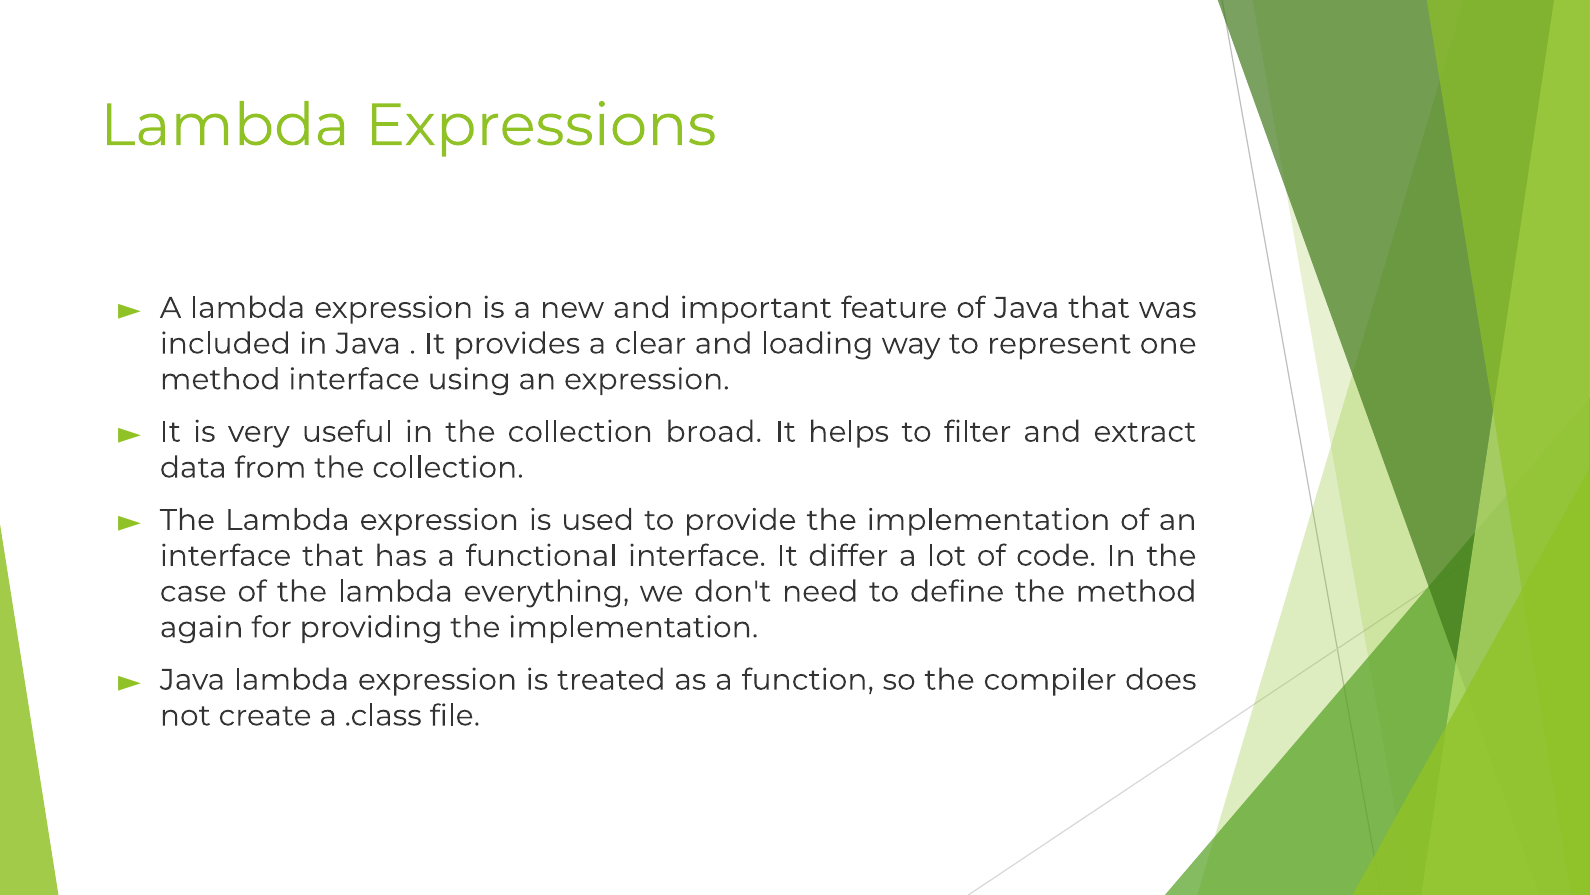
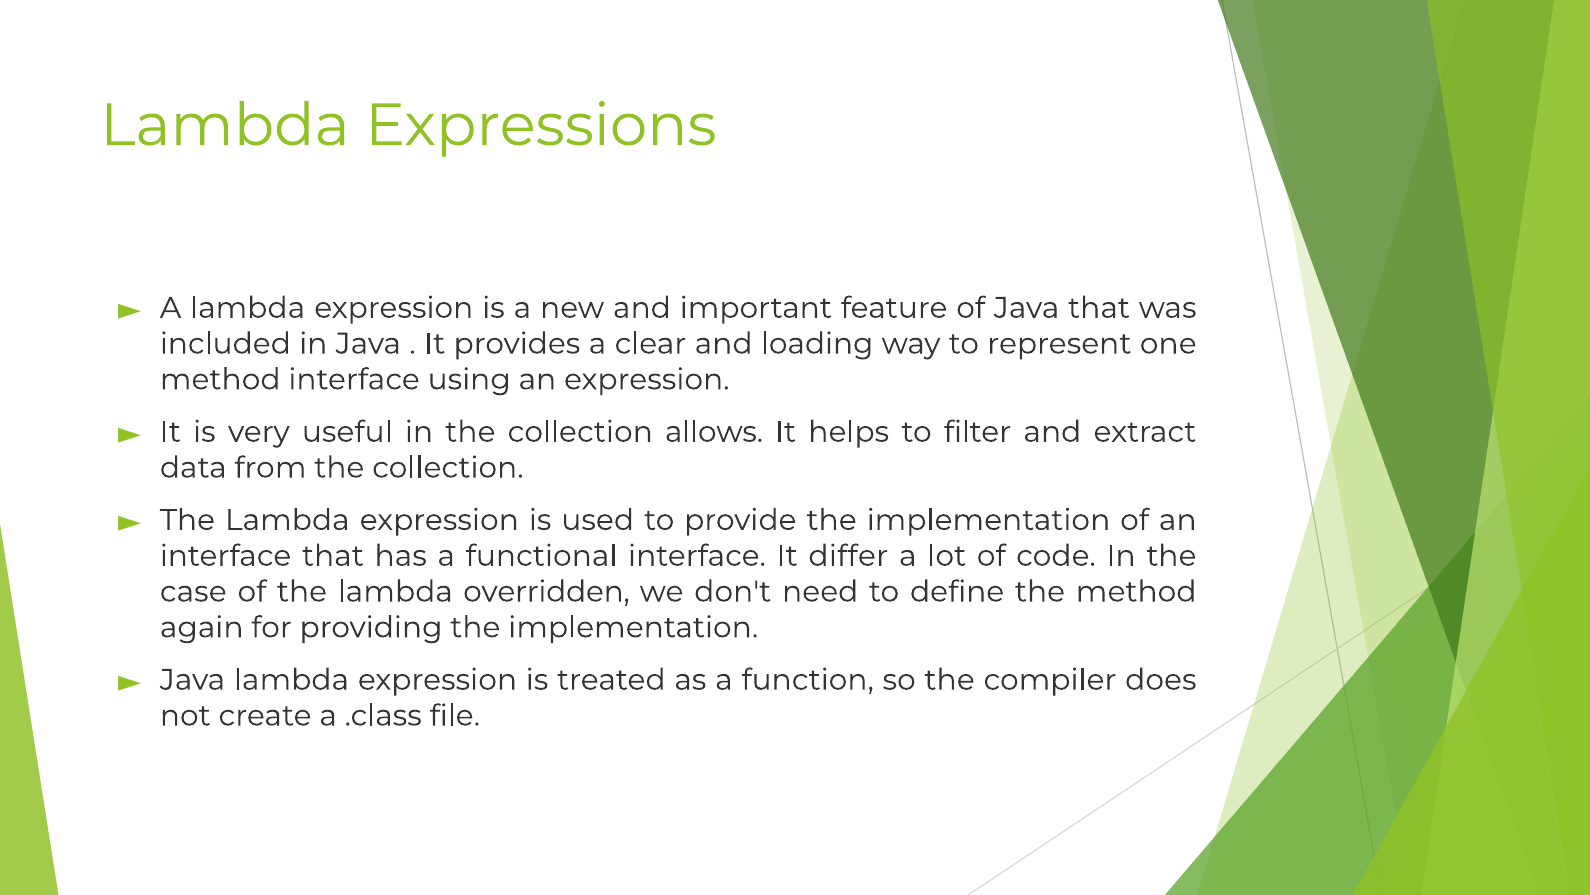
broad: broad -> allows
everything: everything -> overridden
